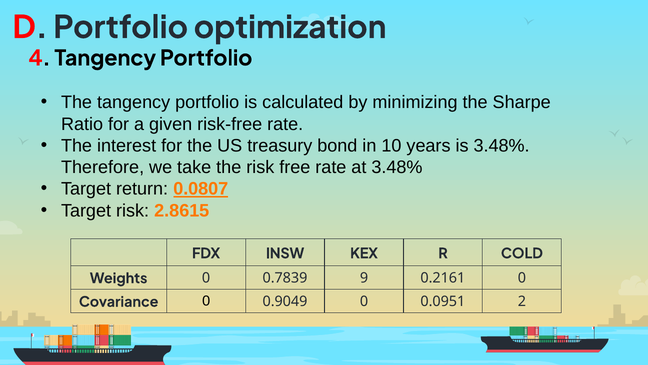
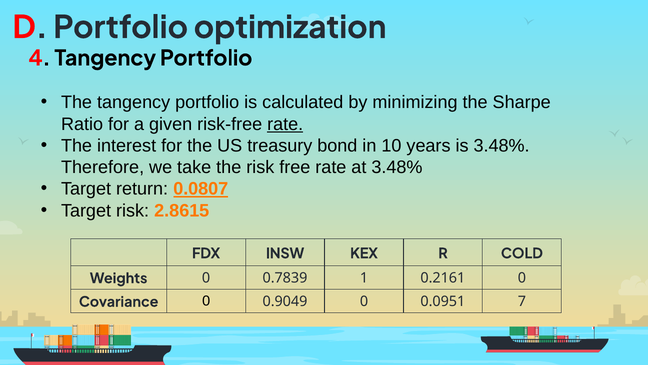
rate at (285, 124) underline: none -> present
9: 9 -> 1
2: 2 -> 7
